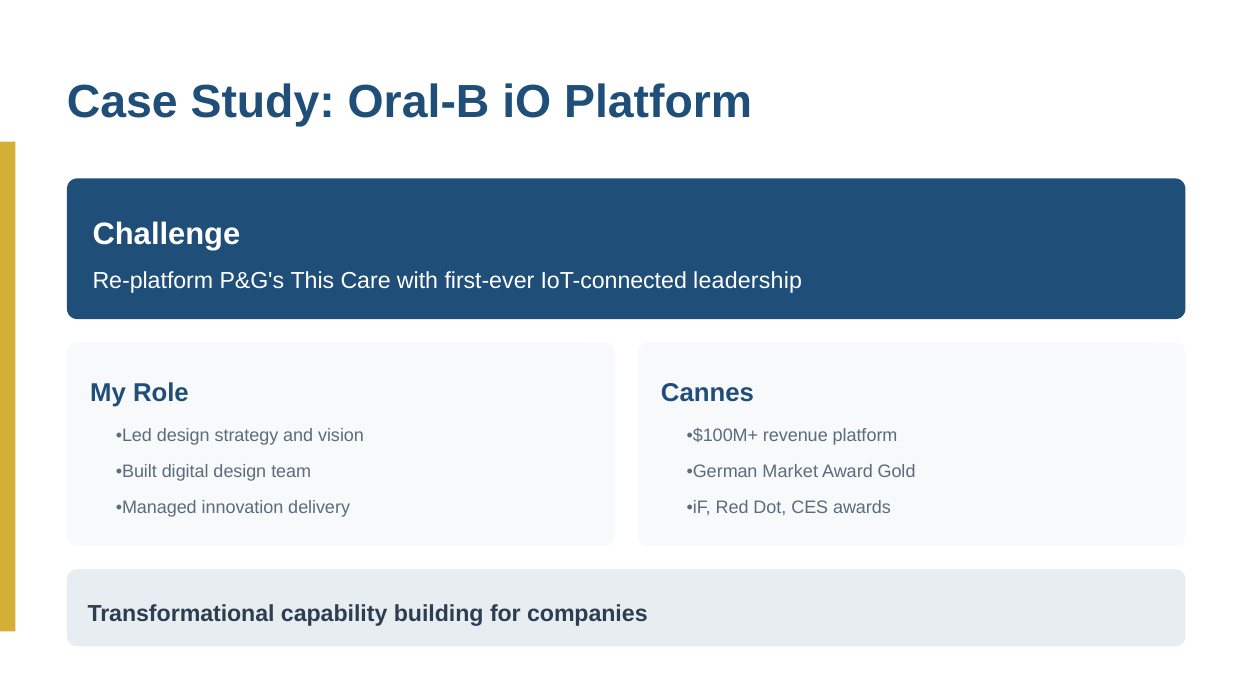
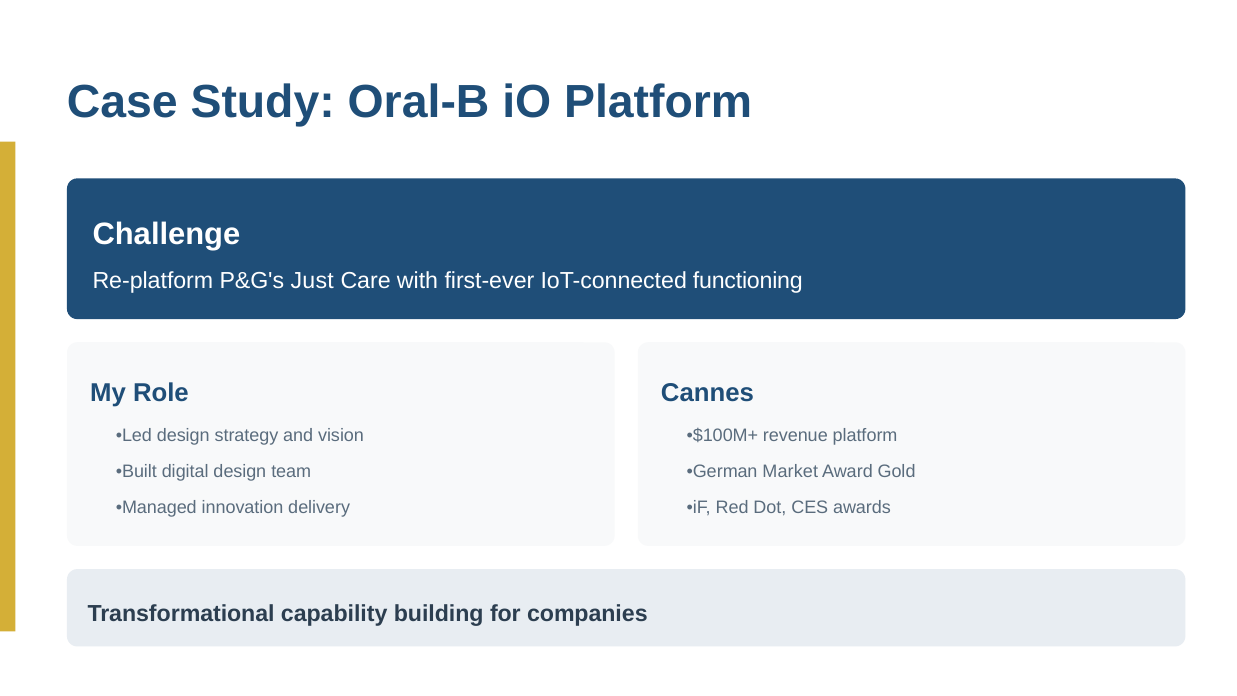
This: This -> Just
leadership: leadership -> functioning
